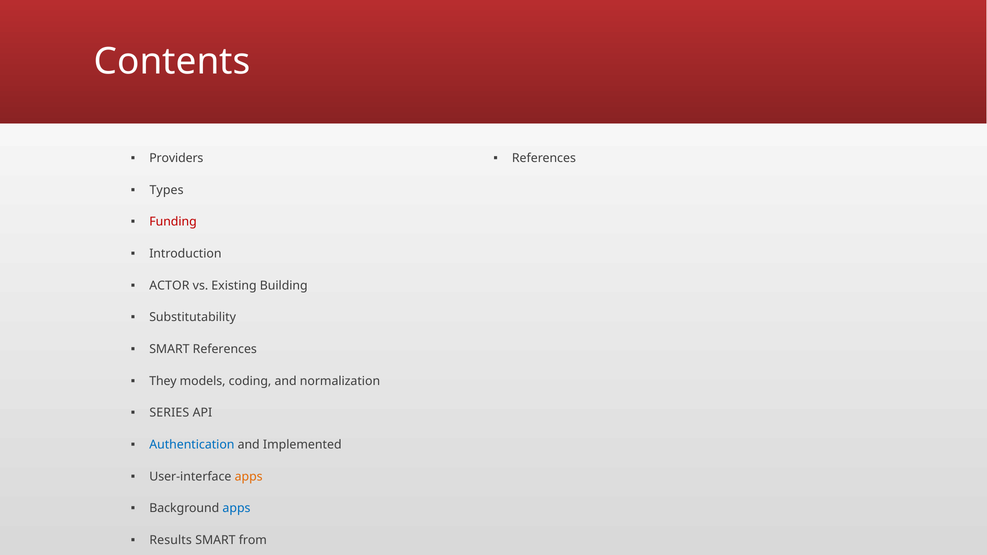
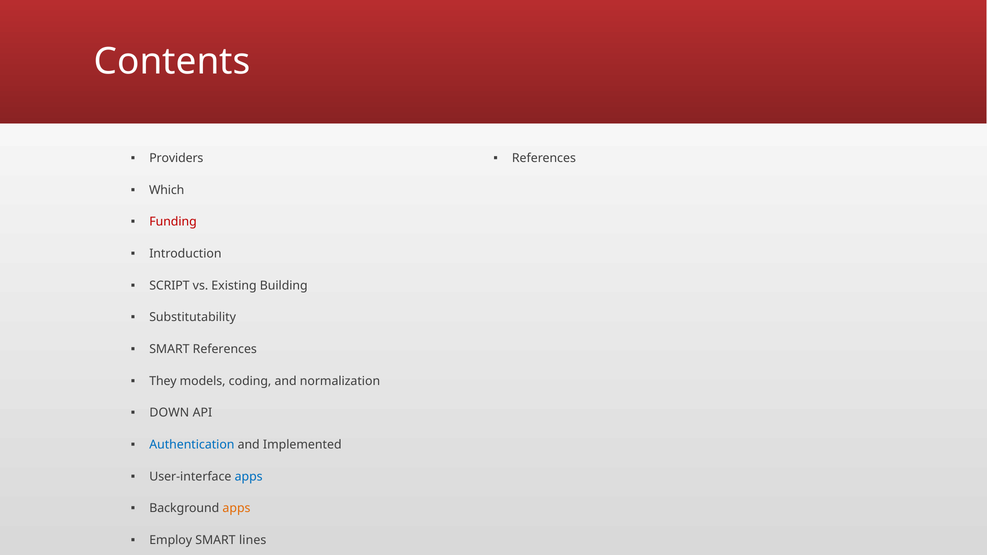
Types: Types -> Which
ACTOR: ACTOR -> SCRIPT
SERIES: SERIES -> DOWN
apps at (249, 477) colour: orange -> blue
apps at (237, 508) colour: blue -> orange
Results: Results -> Employ
from: from -> lines
